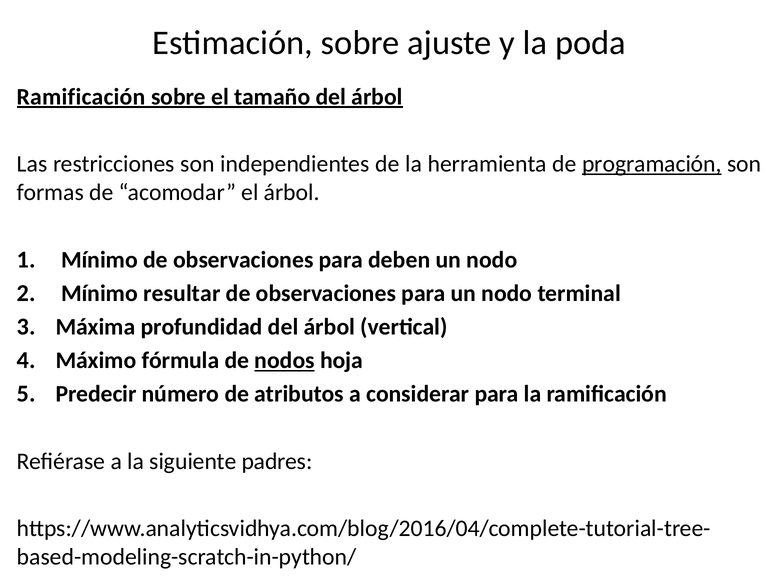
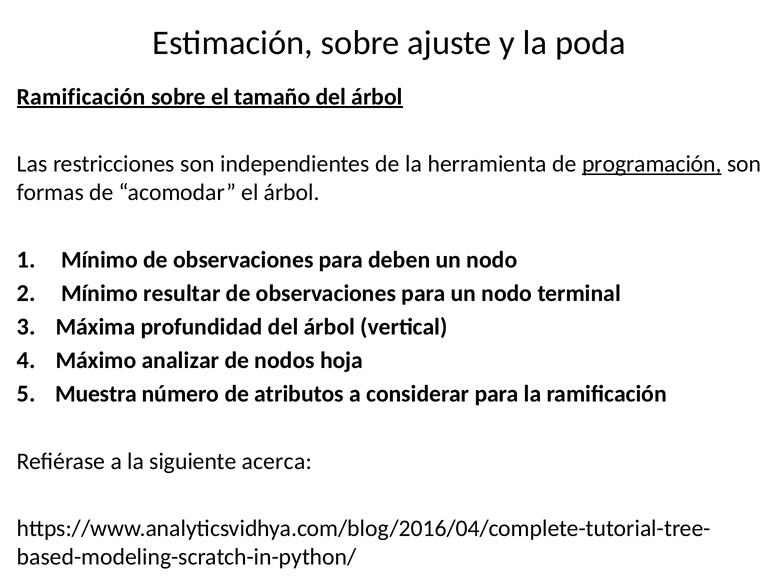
fórmula: fórmula -> analizar
nodos underline: present -> none
Predecir: Predecir -> Muestra
padres: padres -> acerca
